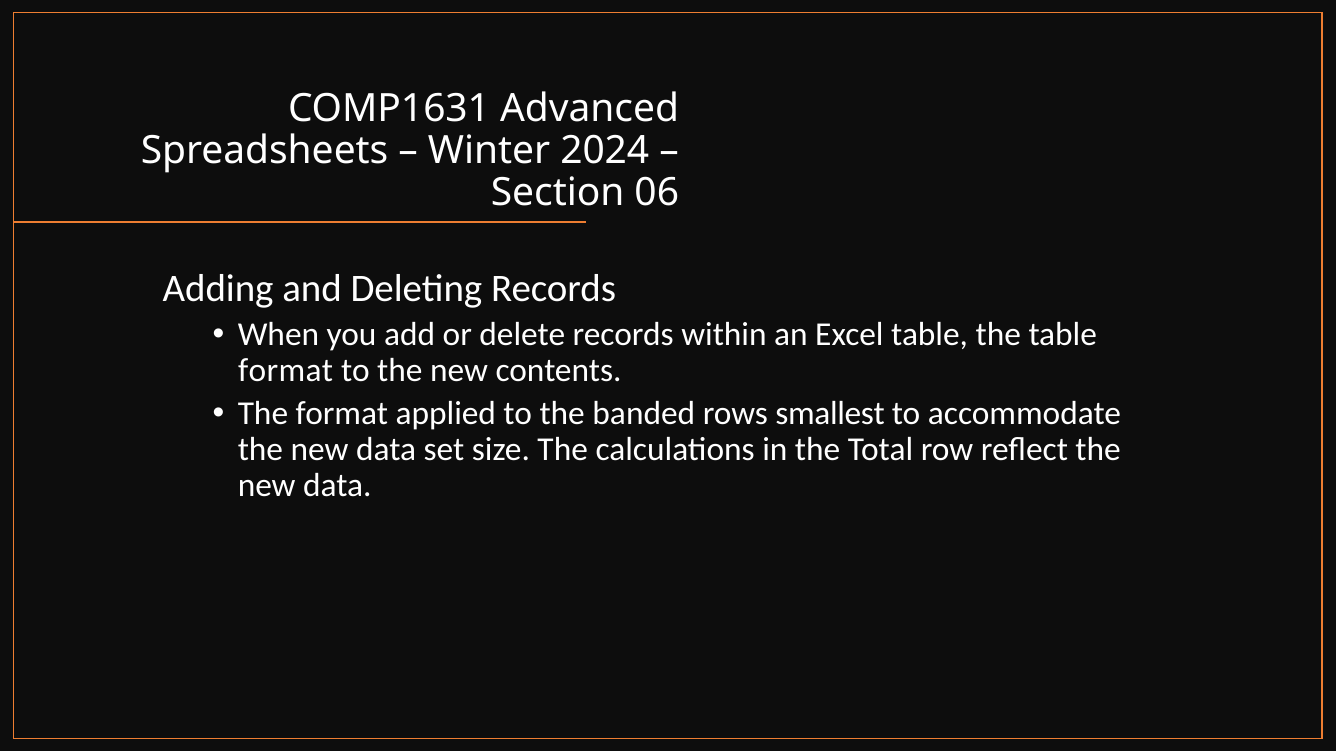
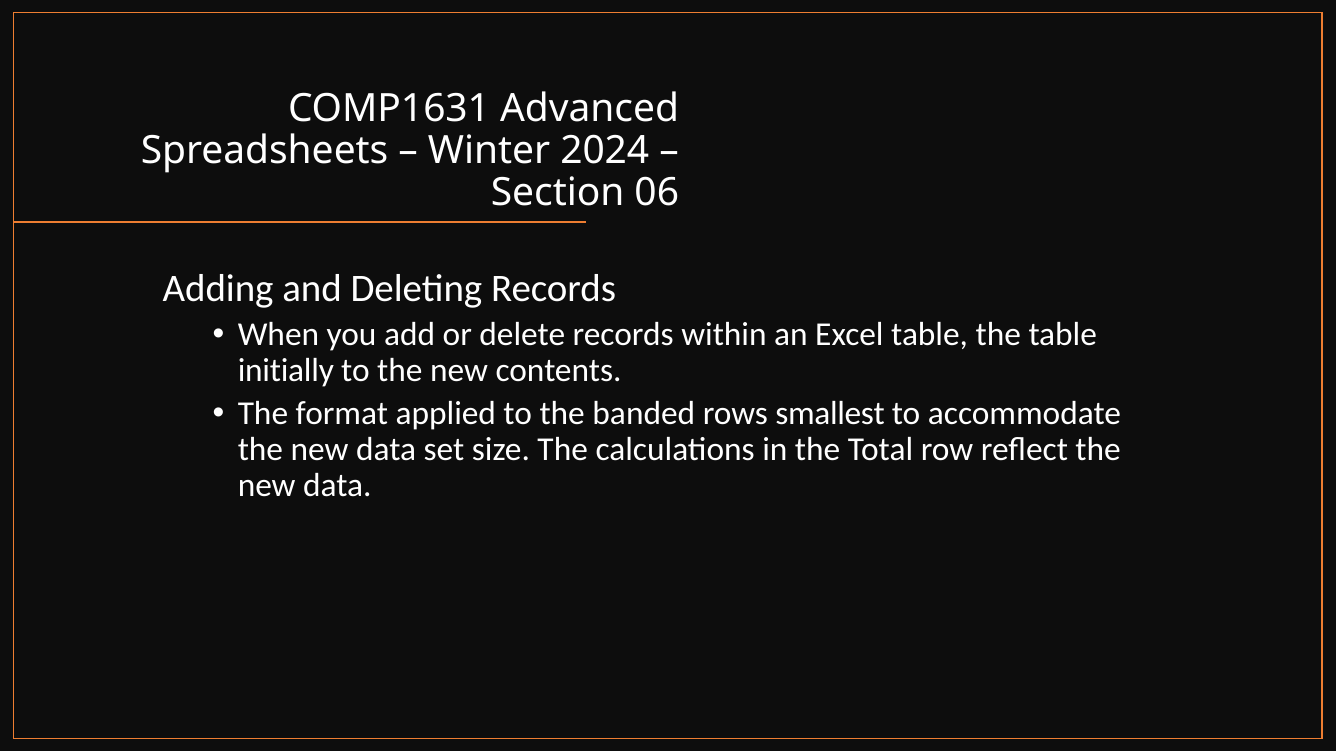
format at (286, 371): format -> initially
